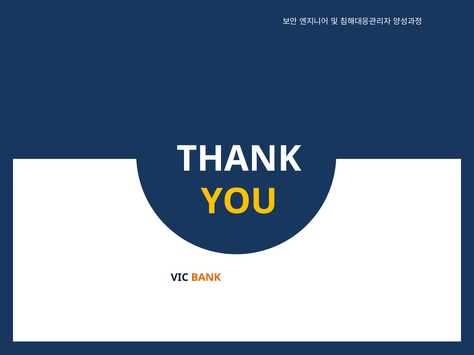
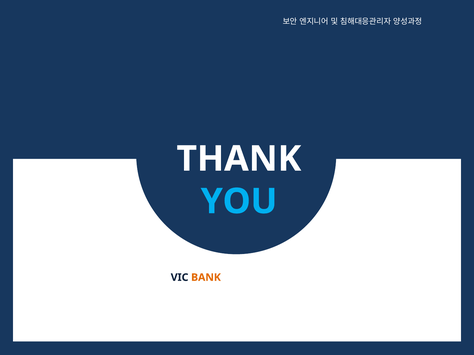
YOU colour: yellow -> light blue
